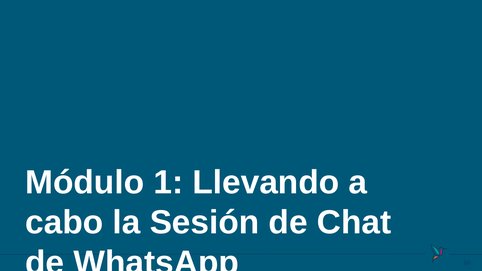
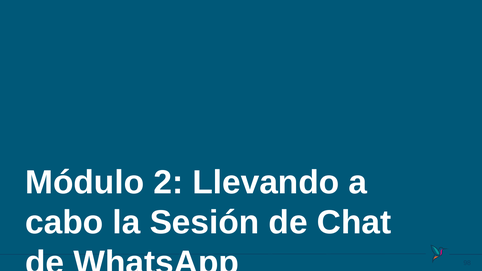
1: 1 -> 2
